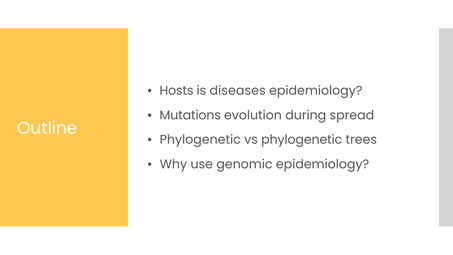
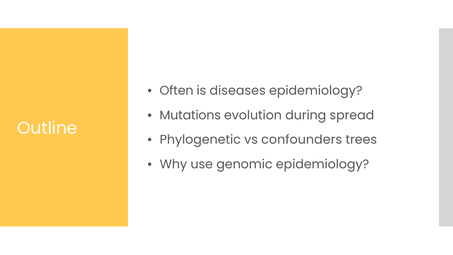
Hosts: Hosts -> Often
vs phylogenetic: phylogenetic -> confounders
